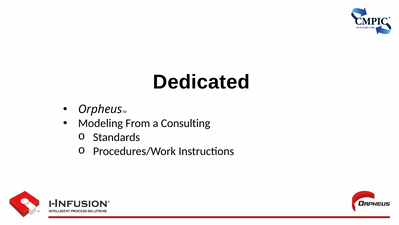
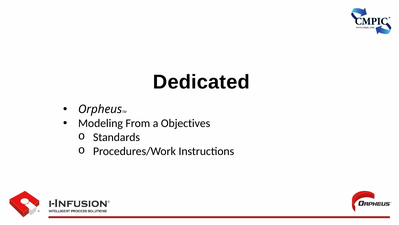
Consulting: Consulting -> Objectives
